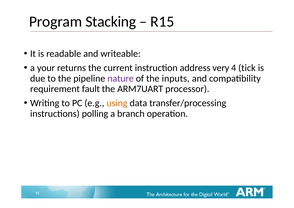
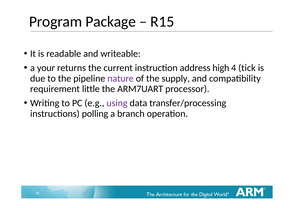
Stacking: Stacking -> Package
very: very -> high
inputs: inputs -> supply
fault: fault -> little
using colour: orange -> purple
